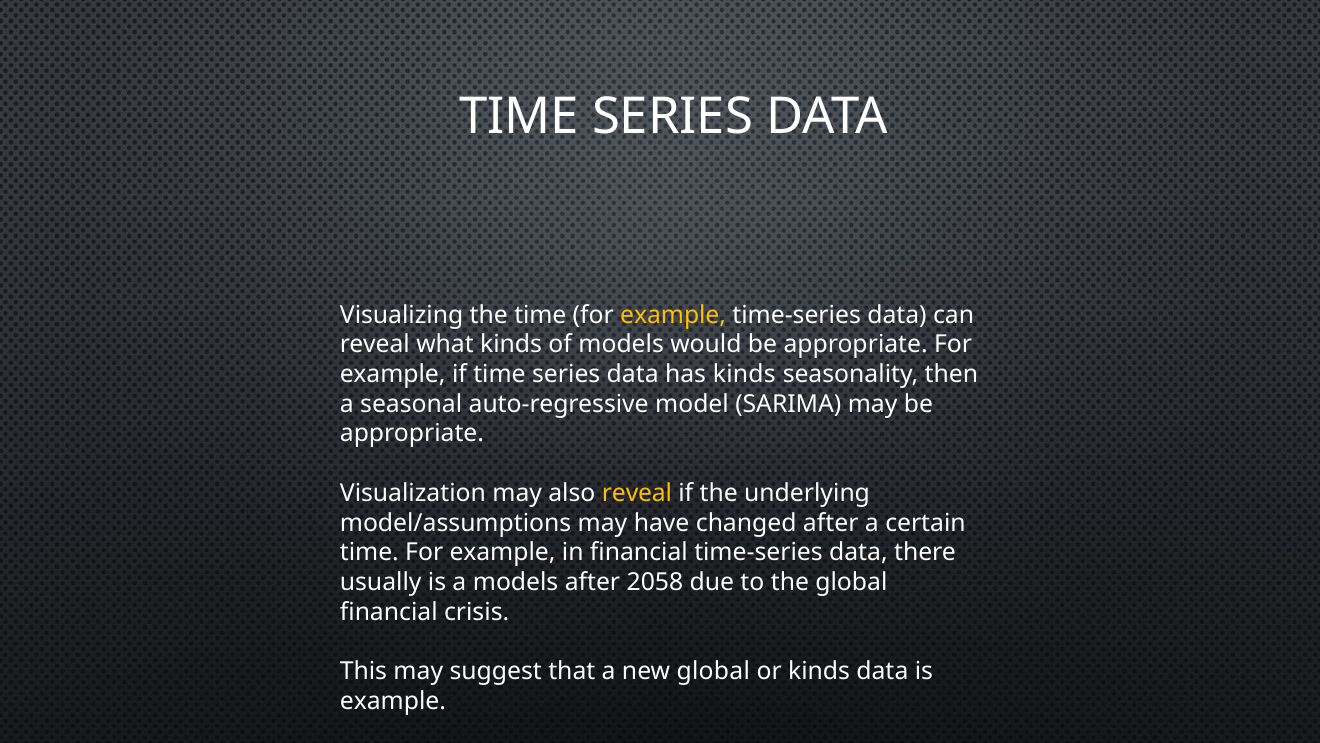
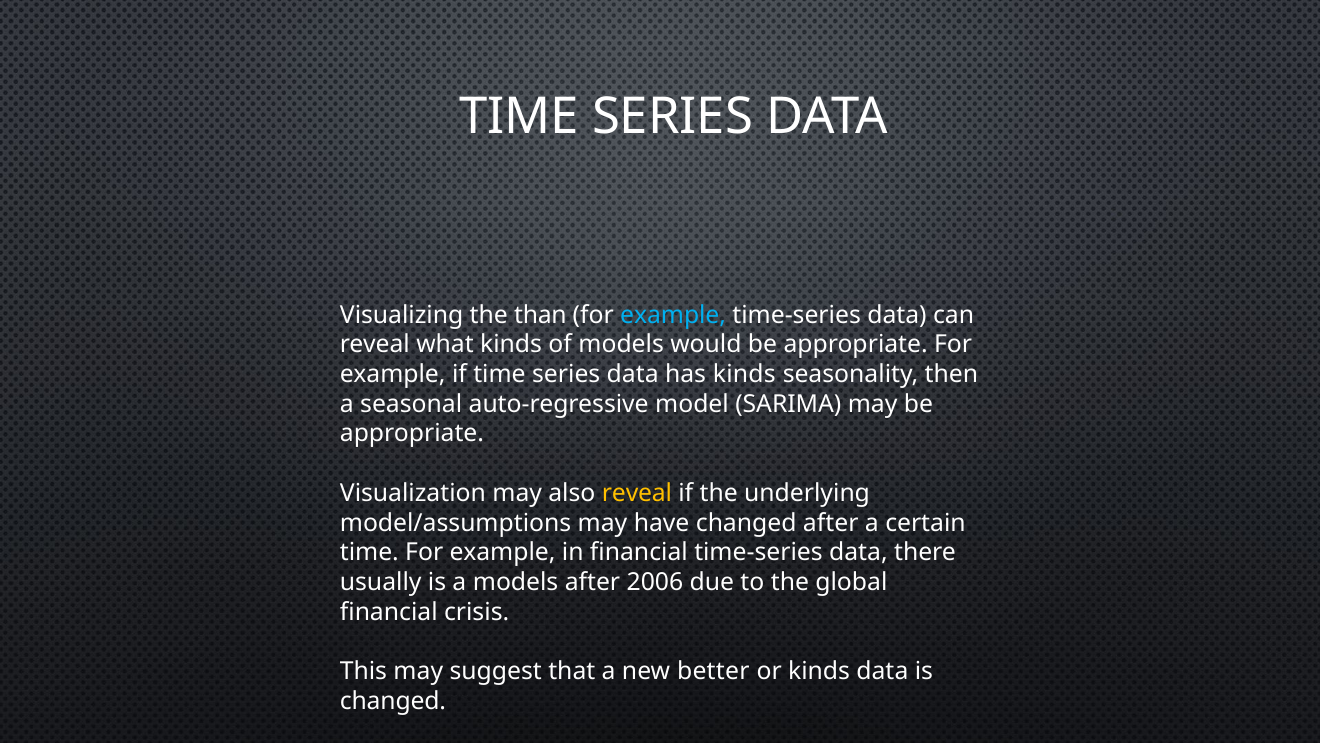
the time: time -> than
example at (673, 315) colour: yellow -> light blue
2058: 2058 -> 2006
new global: global -> better
example at (393, 701): example -> changed
